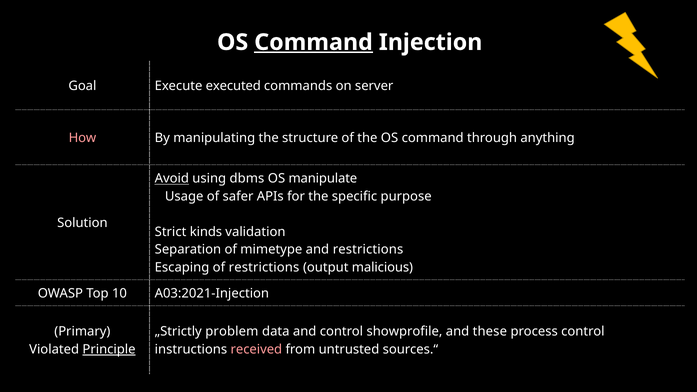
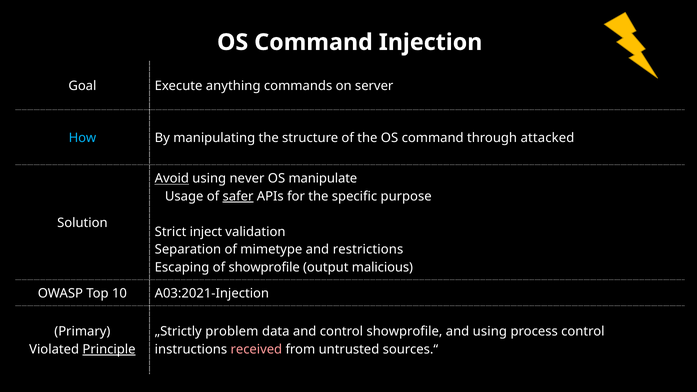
Command at (313, 42) underline: present -> none
executed: executed -> anything
How colour: pink -> light blue
anything: anything -> attacked
dbms: dbms -> never
safer underline: none -> present
kinds: kinds -> inject
of restrictions: restrictions -> showprofile
and these: these -> using
